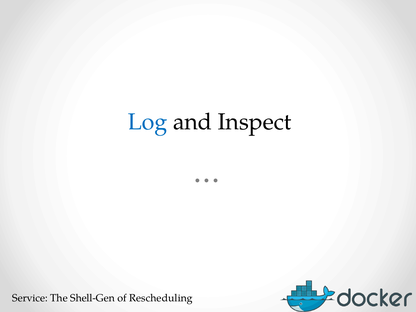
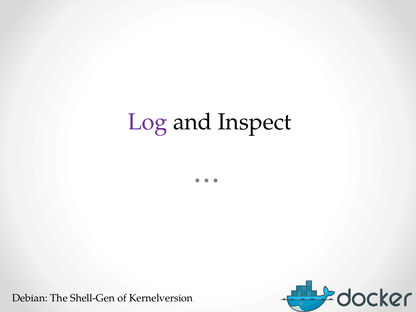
Log colour: blue -> purple
Service: Service -> Debian
Rescheduling: Rescheduling -> Kernelversion
